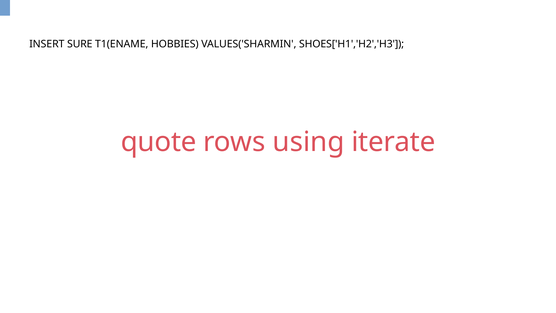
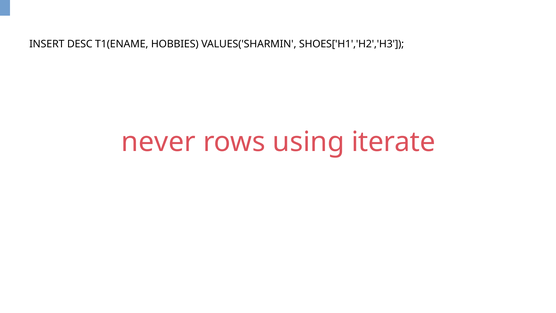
SURE: SURE -> DESC
quote: quote -> never
